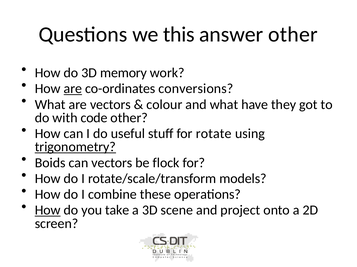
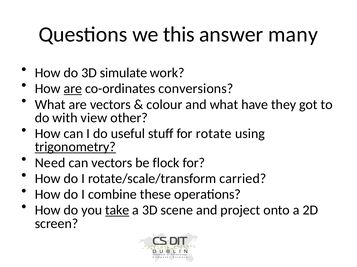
answer other: other -> many
memory: memory -> simulate
code: code -> view
Boids: Boids -> Need
models: models -> carried
How at (48, 211) underline: present -> none
take underline: none -> present
